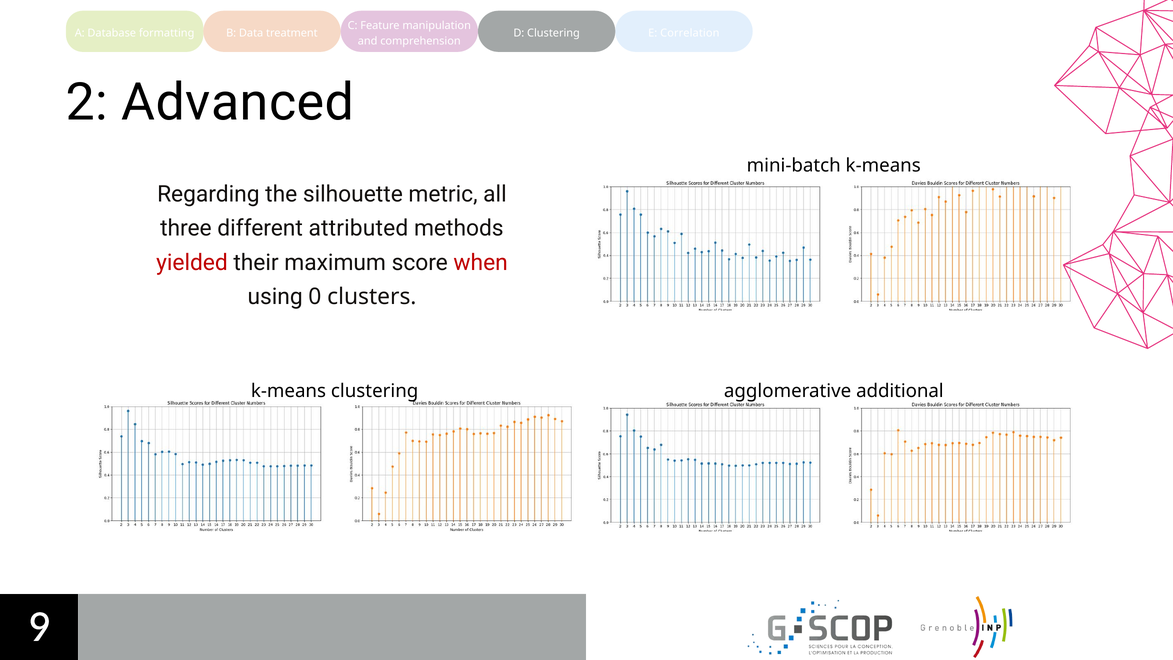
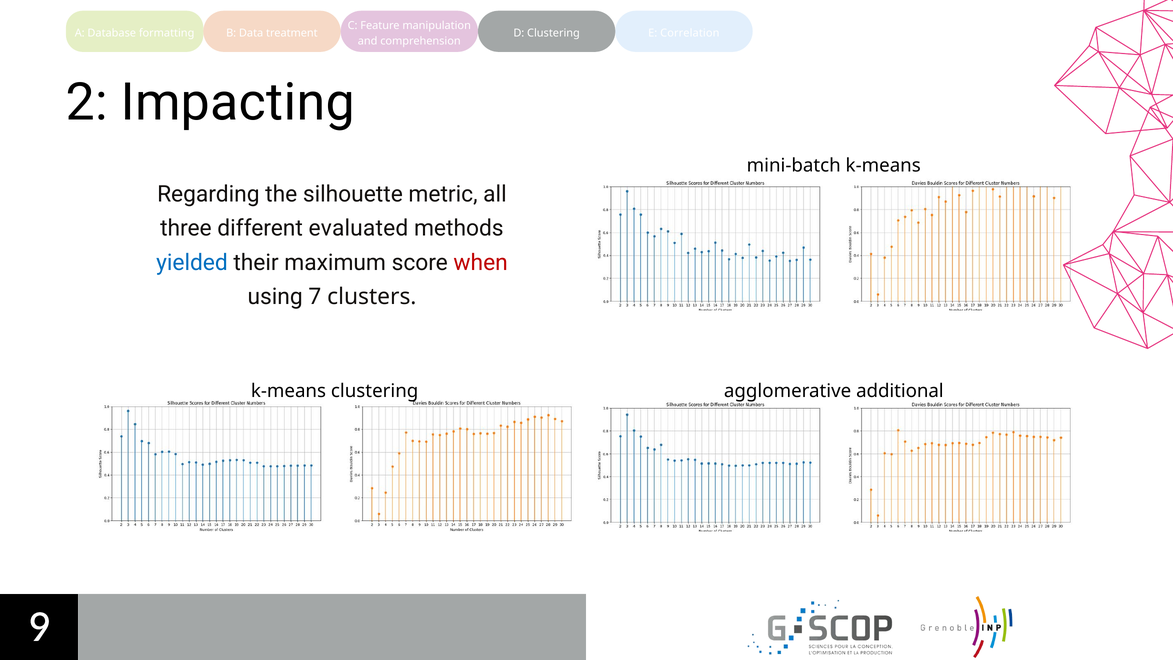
Advanced: Advanced -> Impacting
attributed: attributed -> evaluated
yielded colour: red -> blue
0: 0 -> 7
